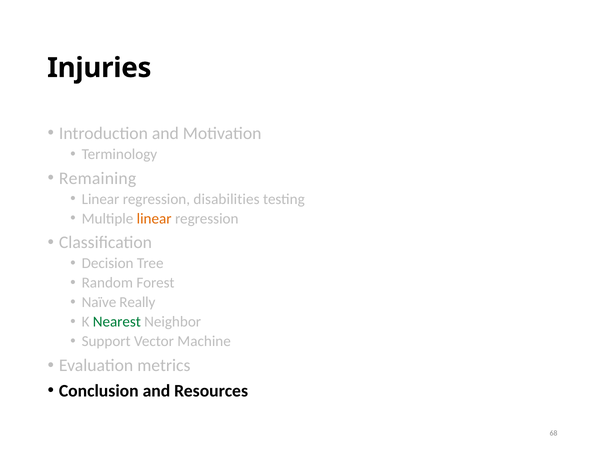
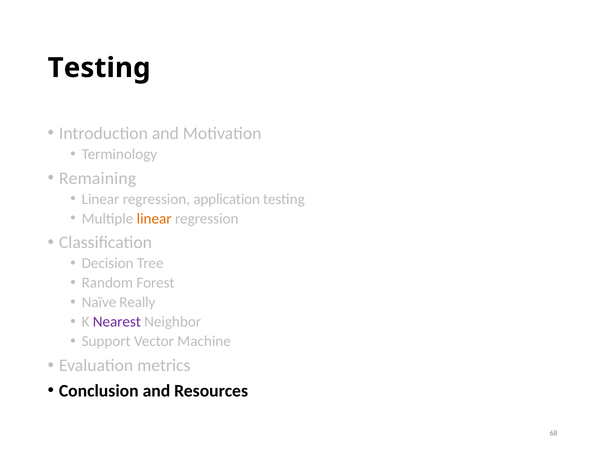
Injuries at (99, 68): Injuries -> Testing
disabilities: disabilities -> application
Nearest colour: green -> purple
